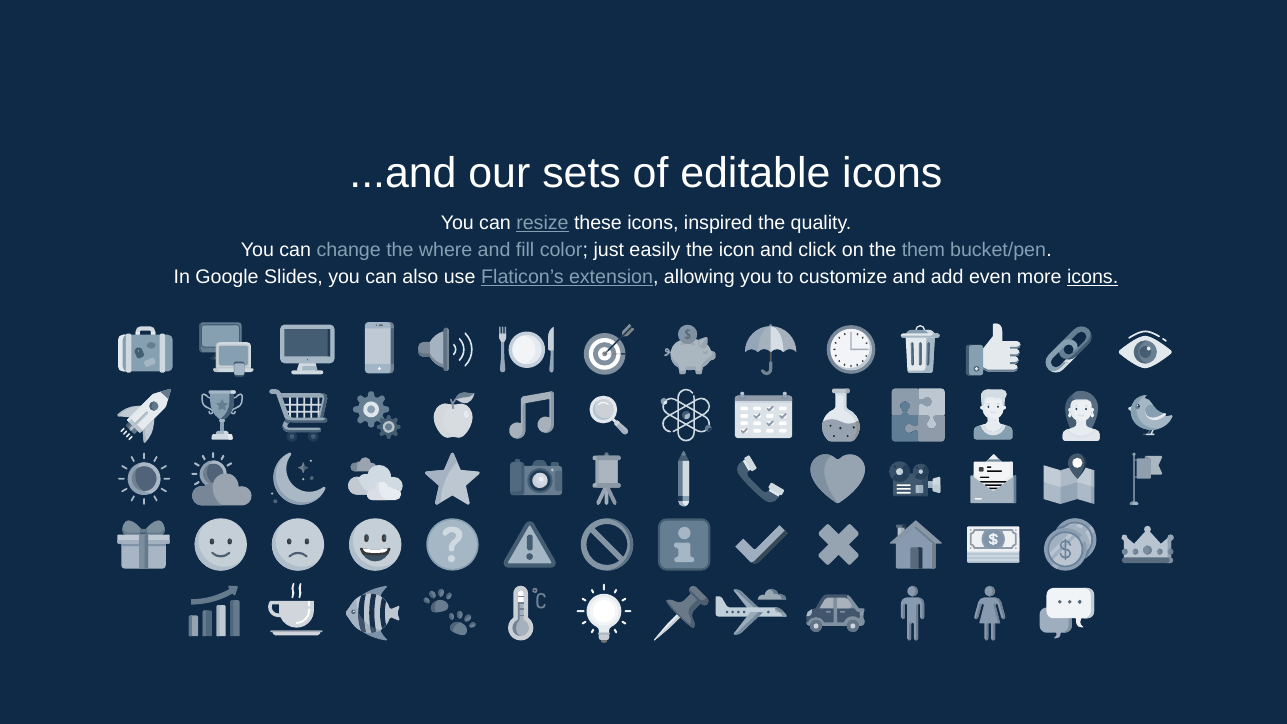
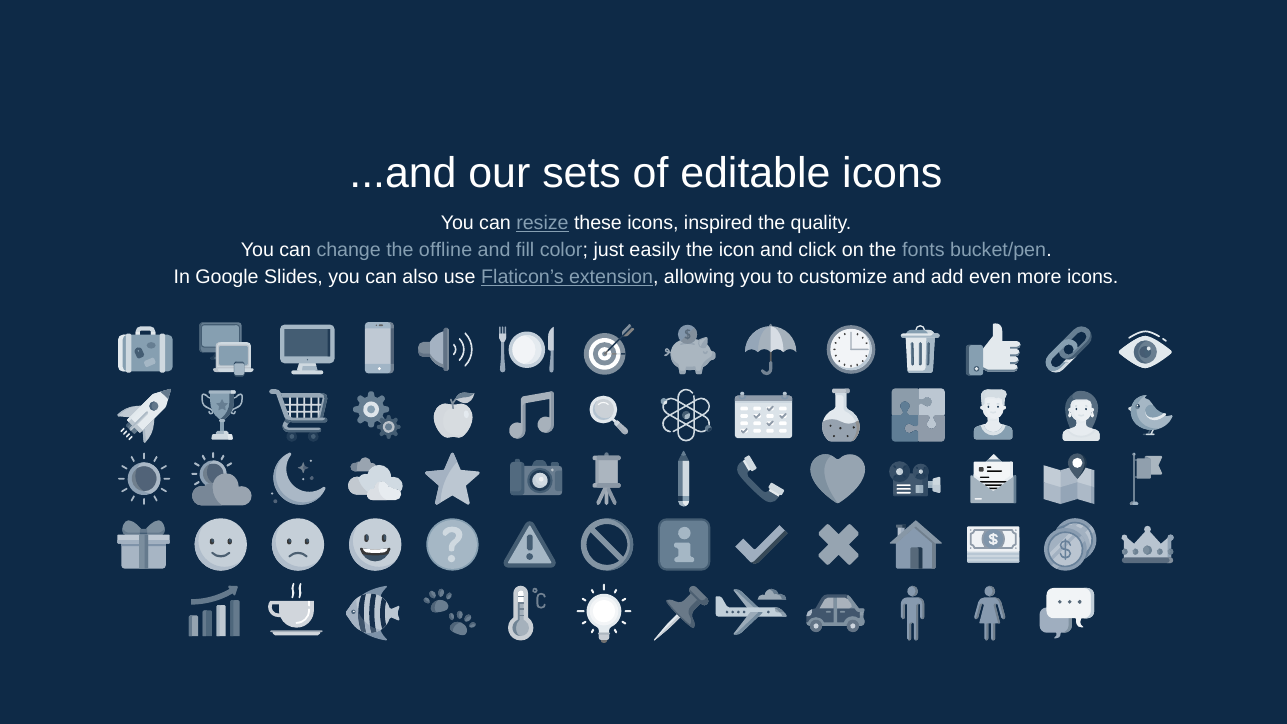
where: where -> offline
them: them -> fonts
icons at (1093, 277) underline: present -> none
